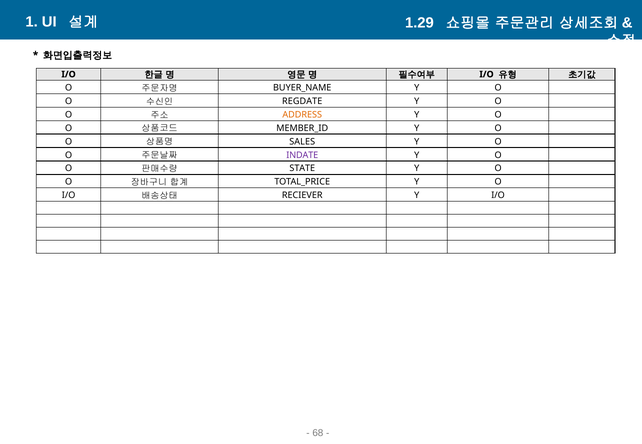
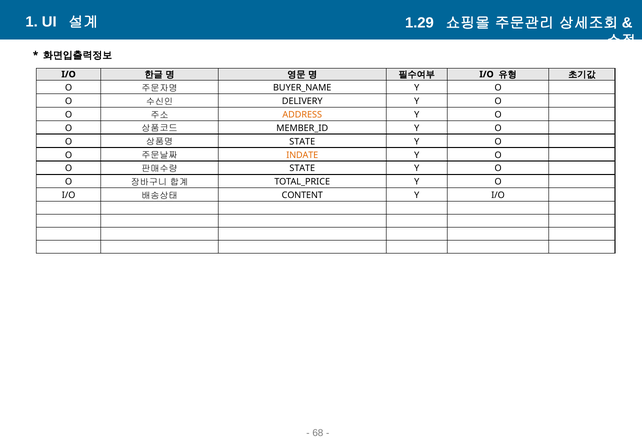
REGDATE: REGDATE -> DELIVERY
SALES at (302, 142): SALES -> STATE
INDATE colour: purple -> orange
RECIEVER: RECIEVER -> CONTENT
